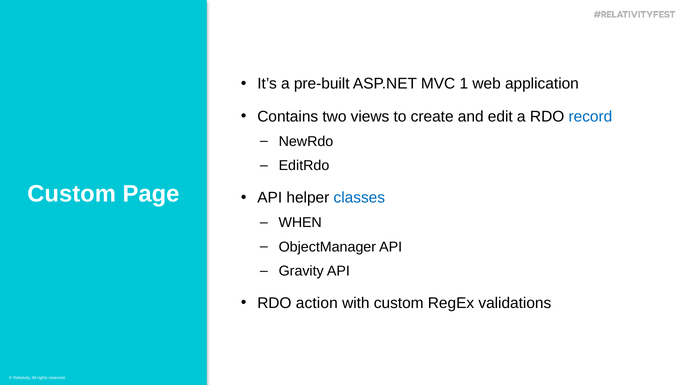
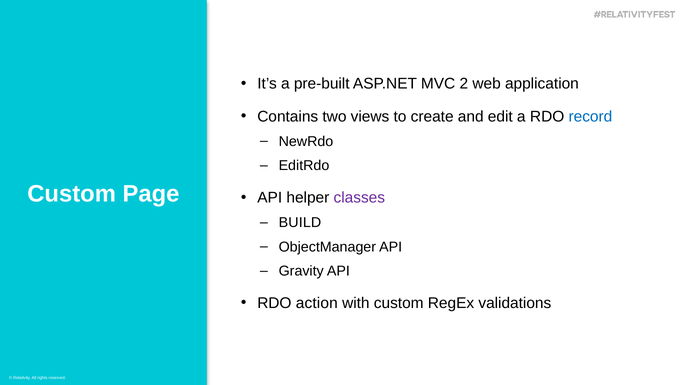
1: 1 -> 2
classes colour: blue -> purple
WHEN: WHEN -> BUILD
